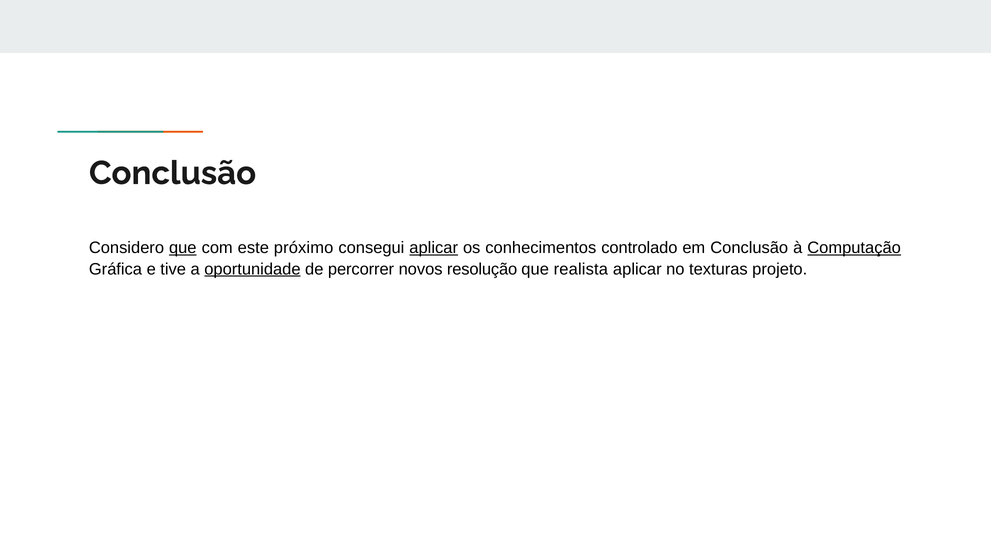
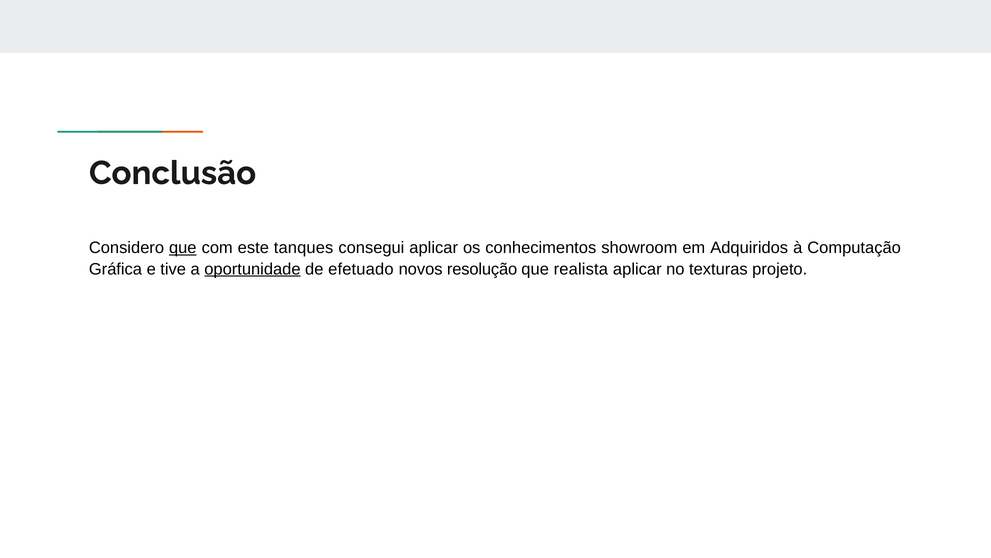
próximo: próximo -> tanques
aplicar at (434, 248) underline: present -> none
controlado: controlado -> showroom
em Conclusão: Conclusão -> Adquiridos
Computação underline: present -> none
percorrer: percorrer -> efetuado
